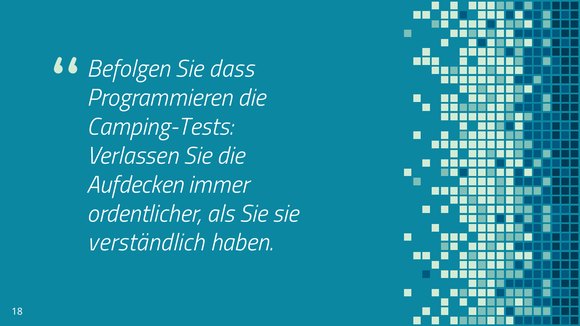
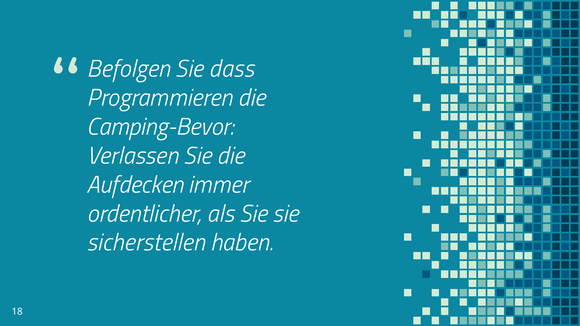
Camping-Tests: Camping-Tests -> Camping-Bevor
verständlich: verständlich -> sicherstellen
